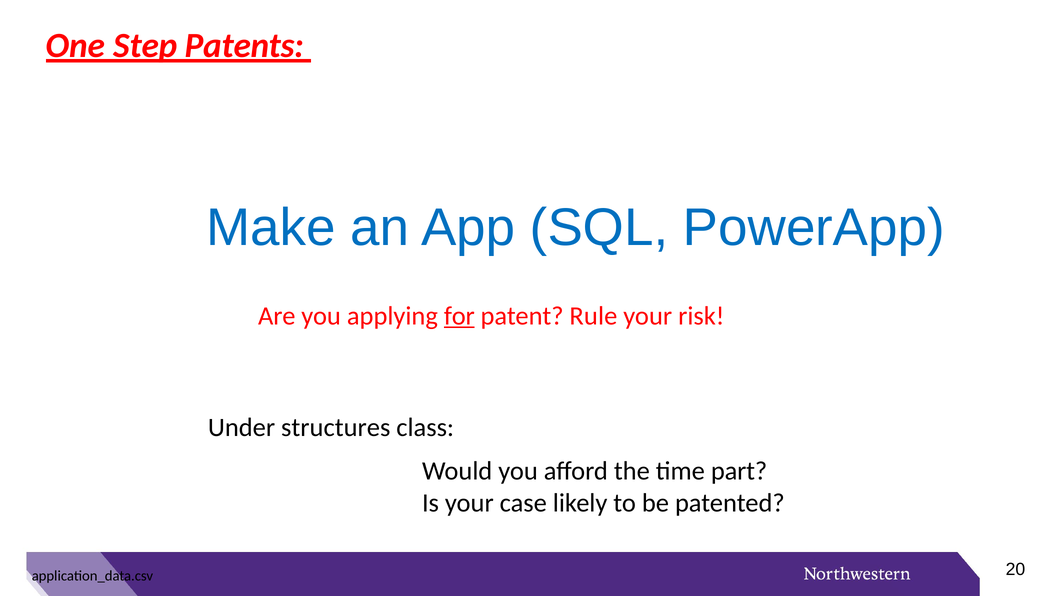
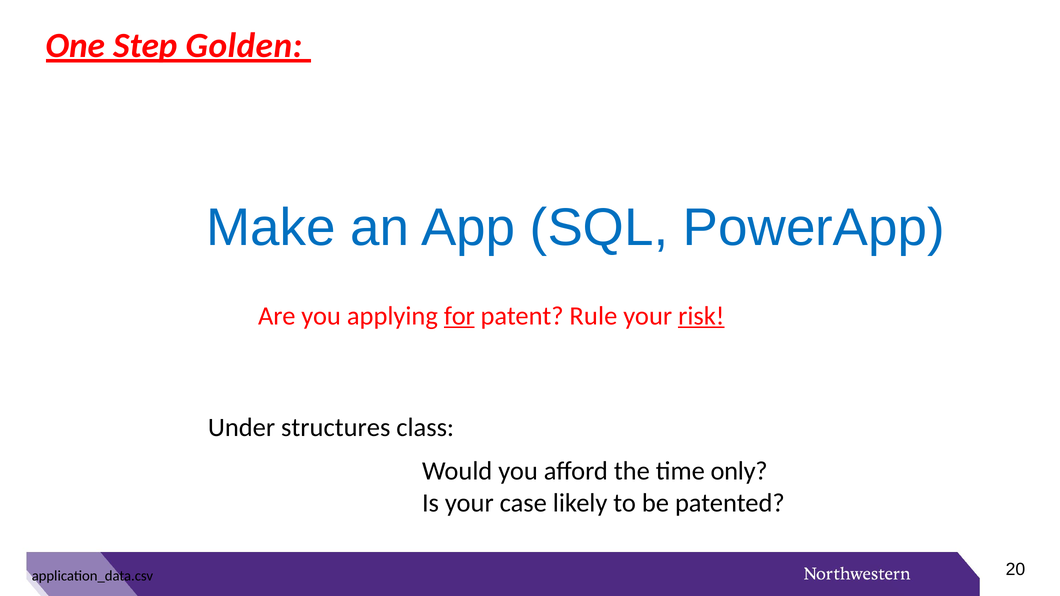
Patents: Patents -> Golden
risk underline: none -> present
part: part -> only
